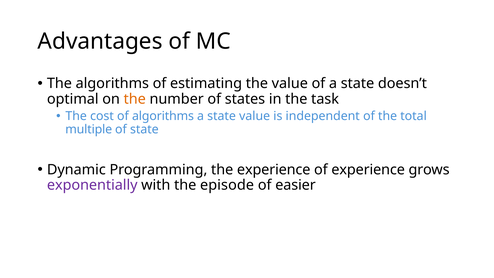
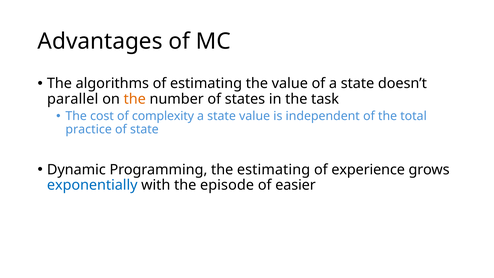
optimal: optimal -> parallel
of algorithms: algorithms -> complexity
multiple: multiple -> practice
the experience: experience -> estimating
exponentially colour: purple -> blue
